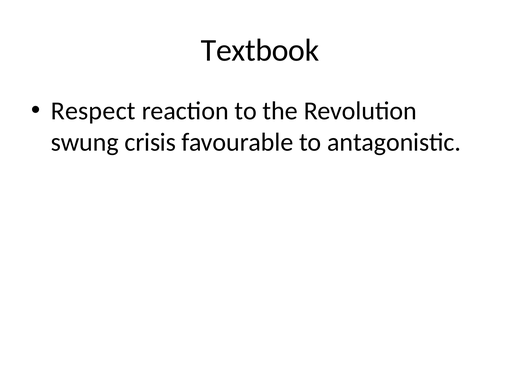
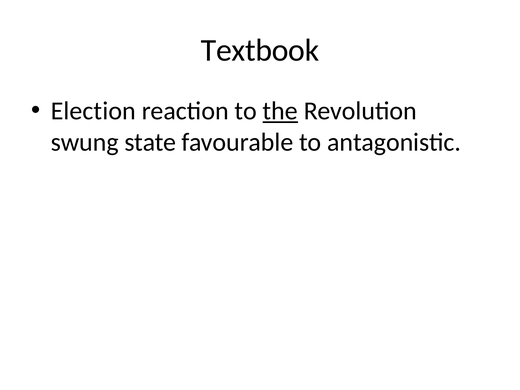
Respect: Respect -> Election
the underline: none -> present
crisis: crisis -> state
